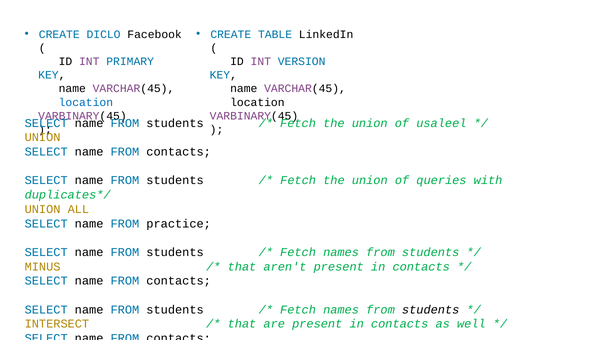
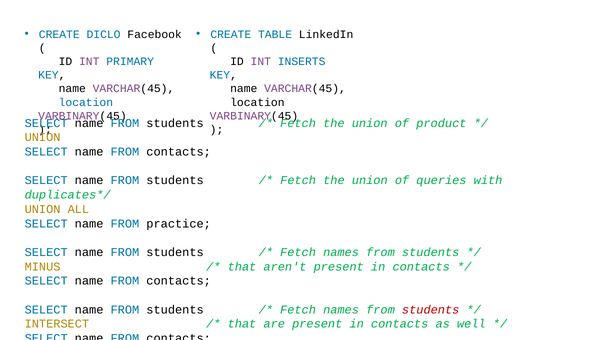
VERSION: VERSION -> INSERTS
usaleel: usaleel -> product
students at (431, 310) colour: black -> red
